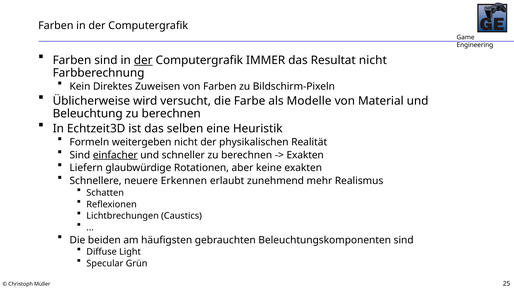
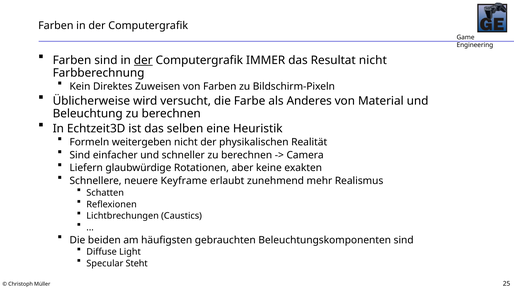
Modelle: Modelle -> Anderes
einfacher underline: present -> none
Exakten at (305, 155): Exakten -> Camera
Erkennen: Erkennen -> Keyframe
Grün: Grün -> Steht
